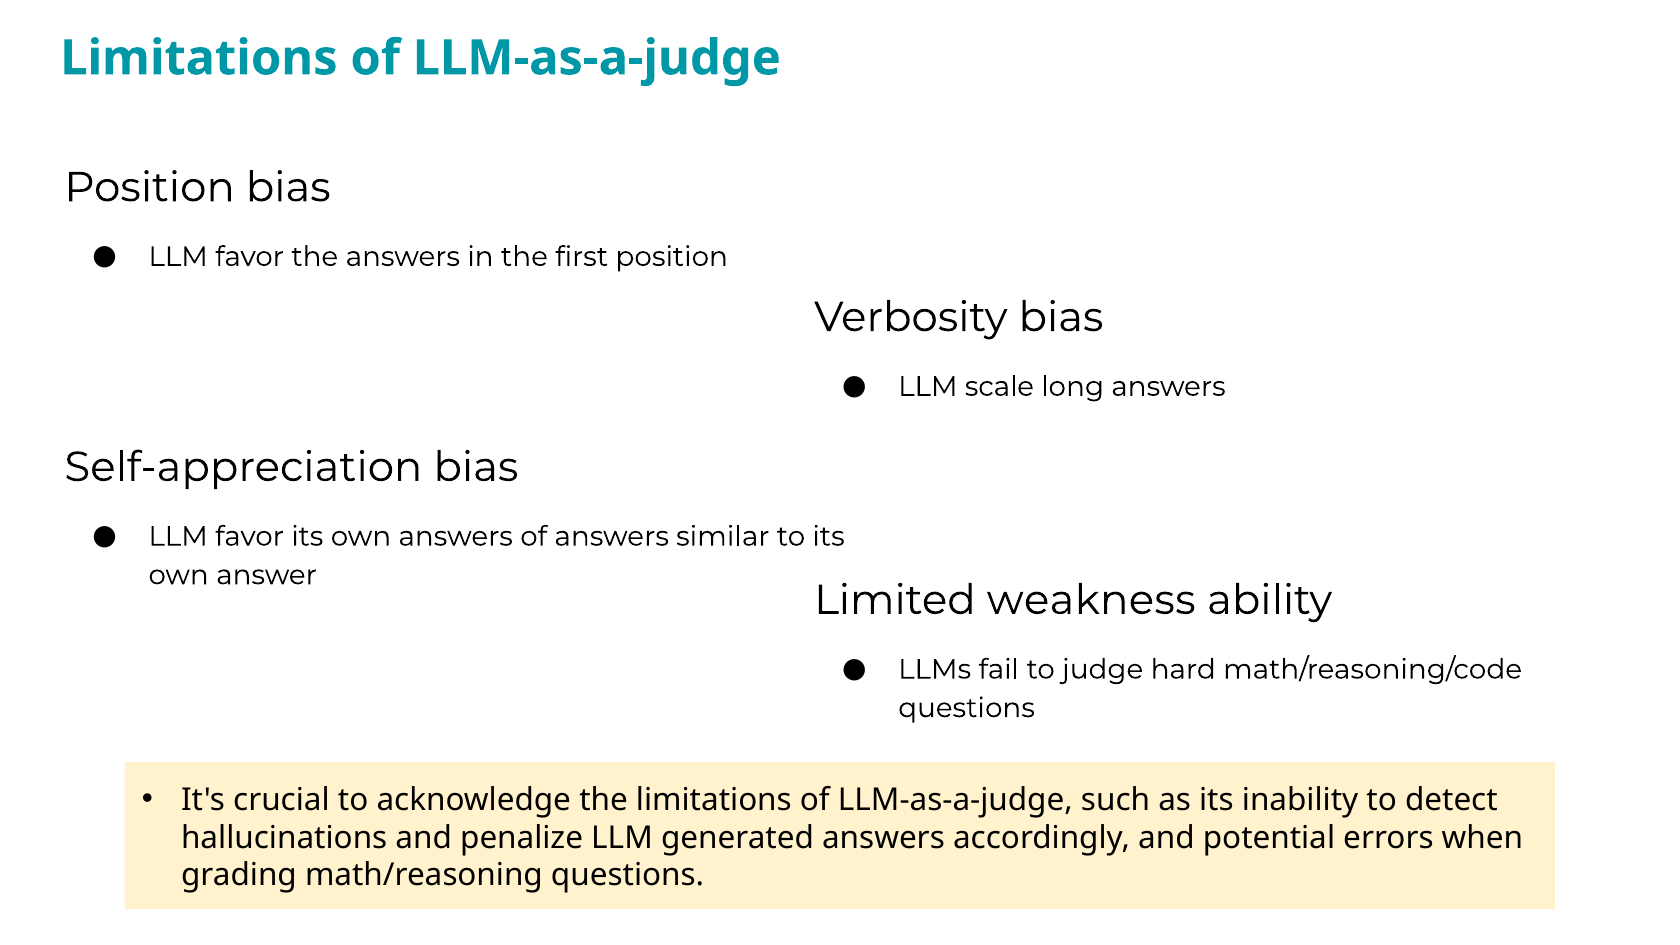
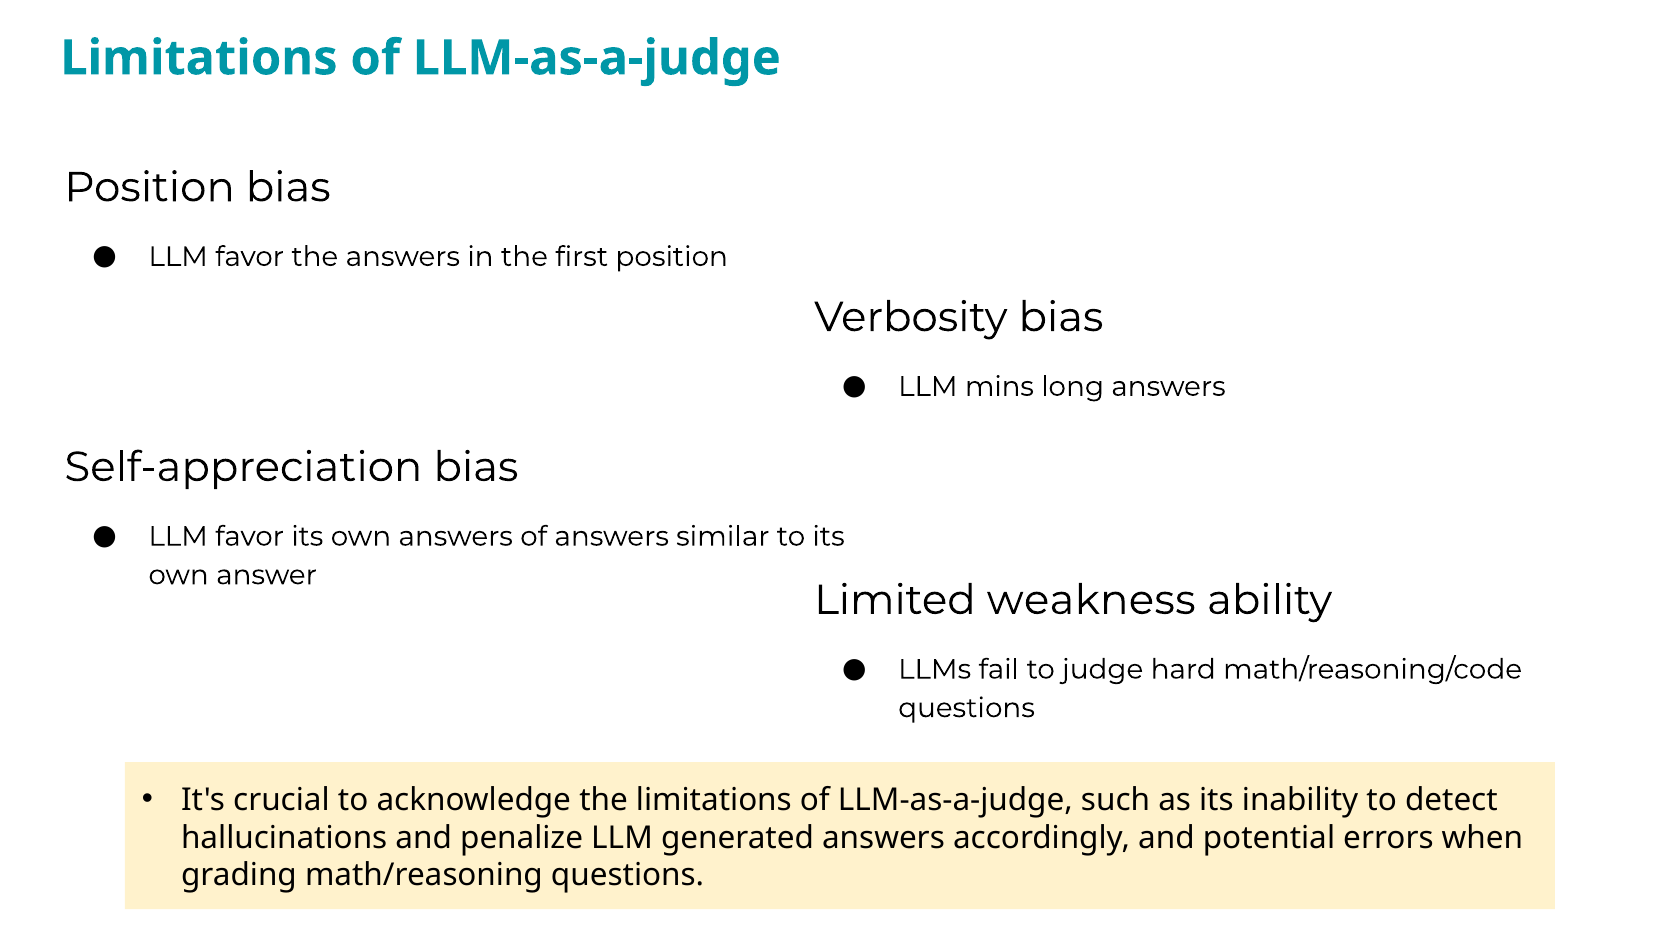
scale: scale -> mins
